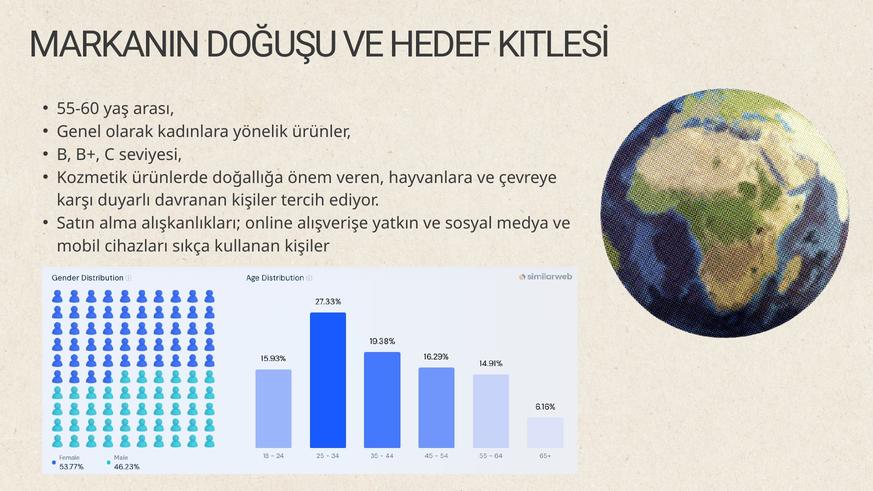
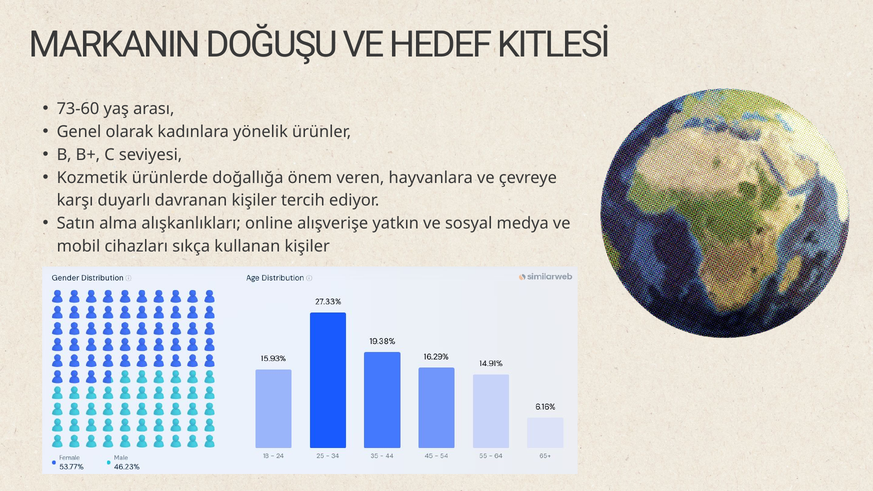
55-60: 55-60 -> 73-60
